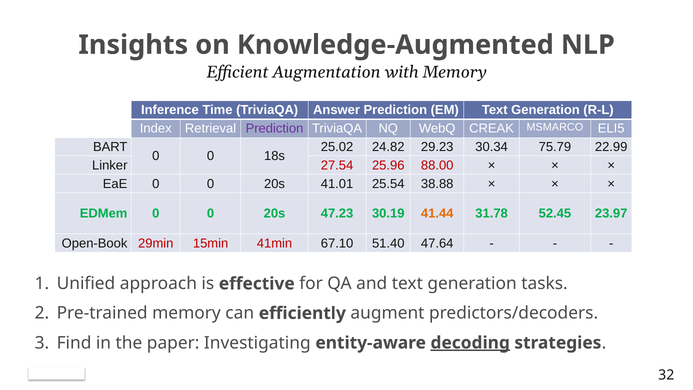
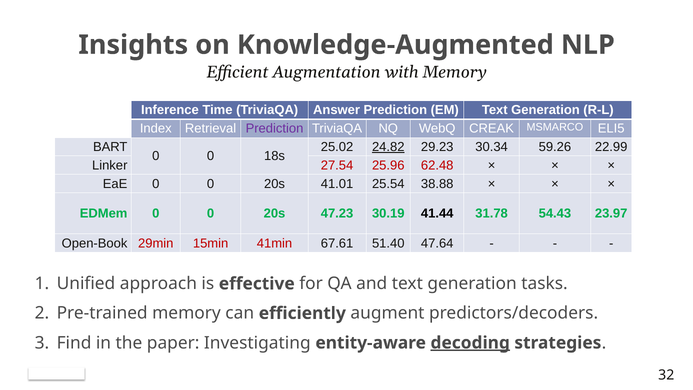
24.82 underline: none -> present
75.79: 75.79 -> 59.26
88.00: 88.00 -> 62.48
41.44 colour: orange -> black
52.45: 52.45 -> 54.43
67.10: 67.10 -> 67.61
